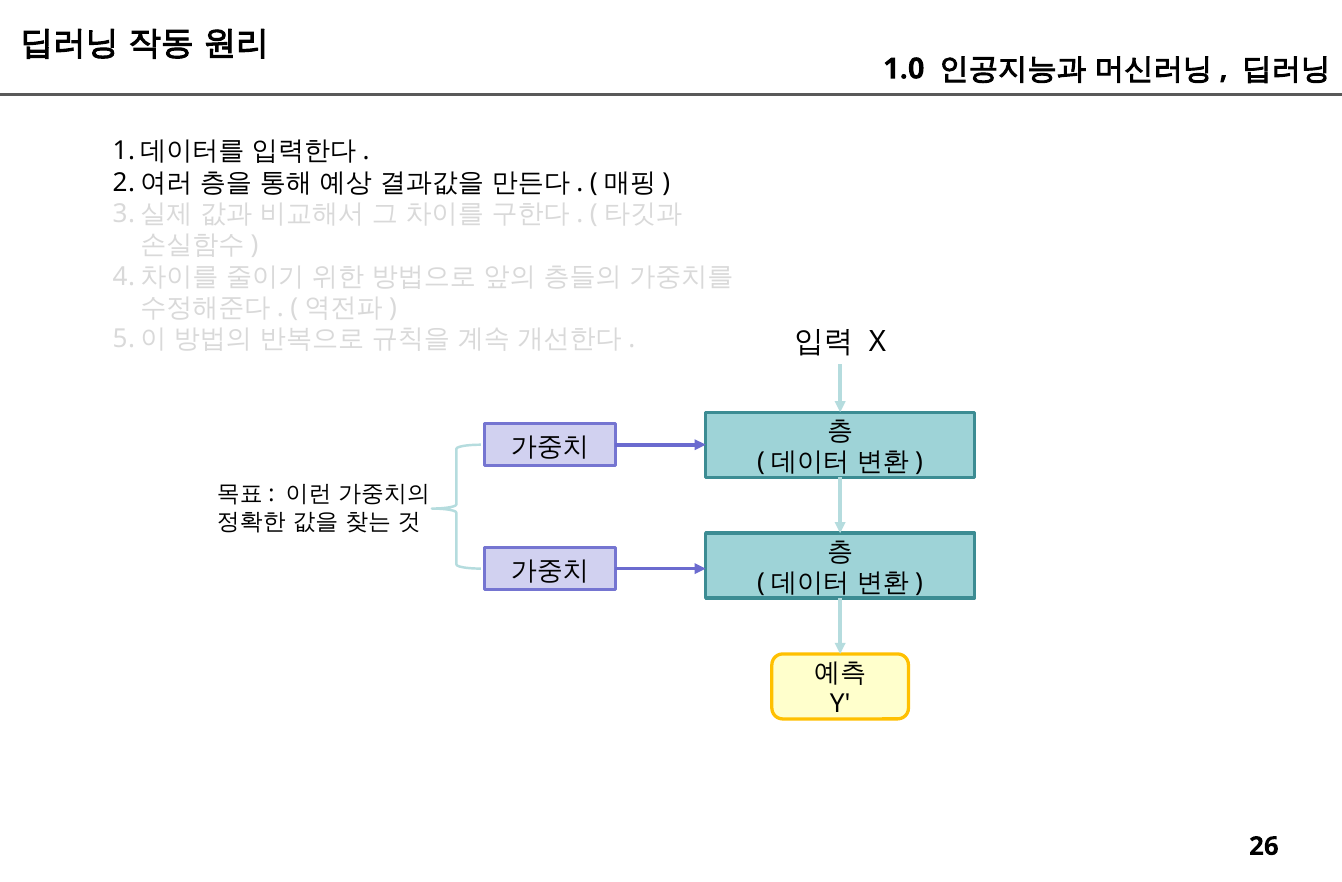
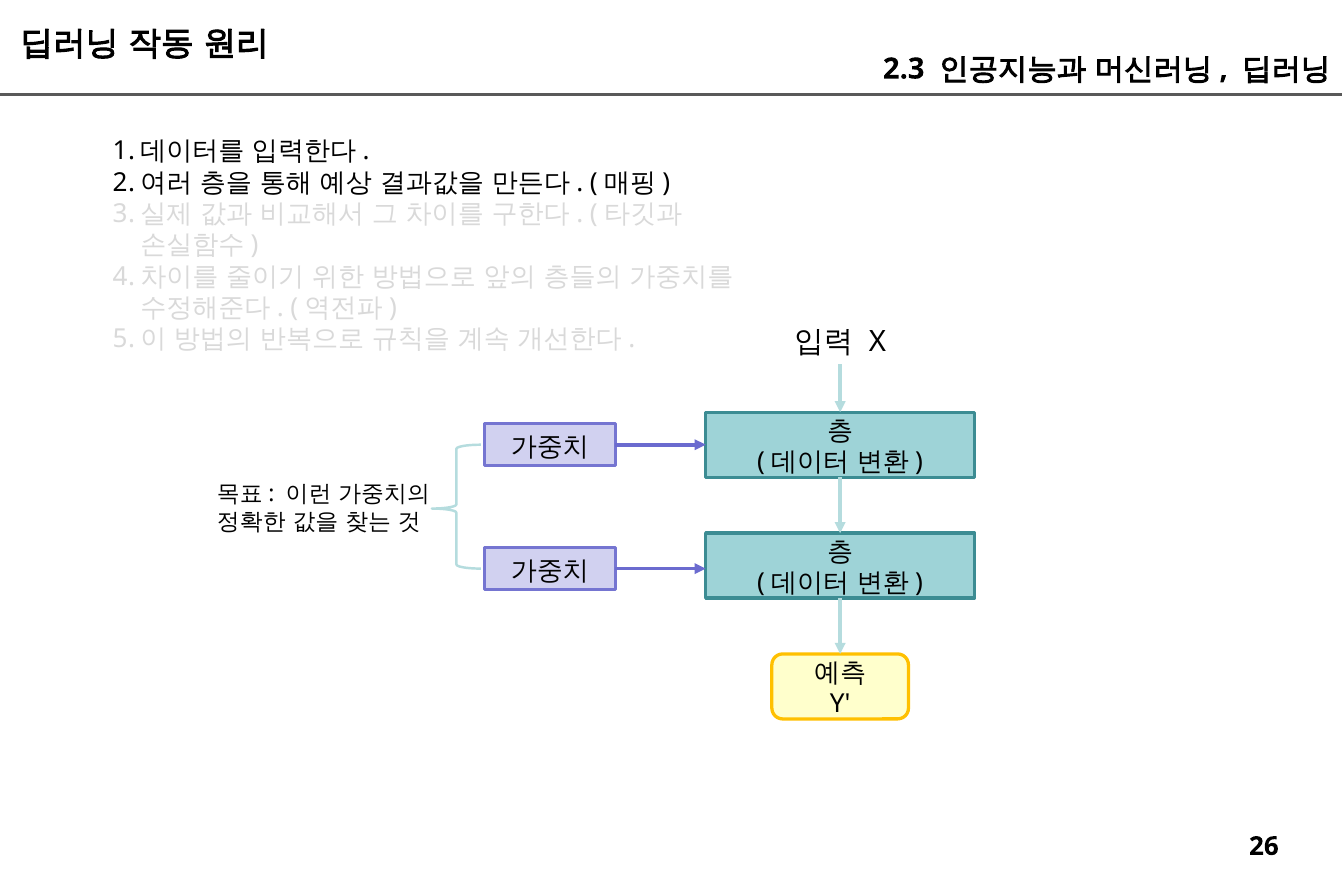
1.0: 1.0 -> 2.3
